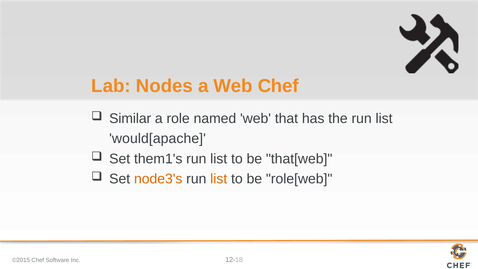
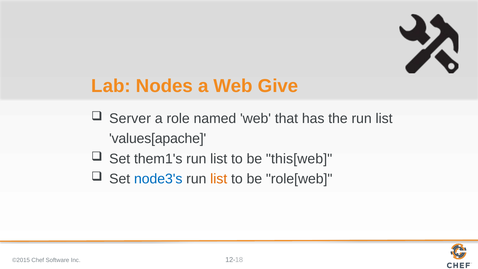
Web Chef: Chef -> Give
Similar: Similar -> Server
would[apache: would[apache -> values[apache
that[web: that[web -> this[web
node3's colour: orange -> blue
